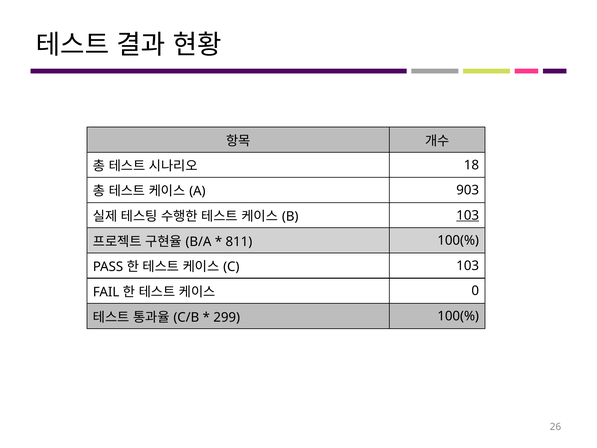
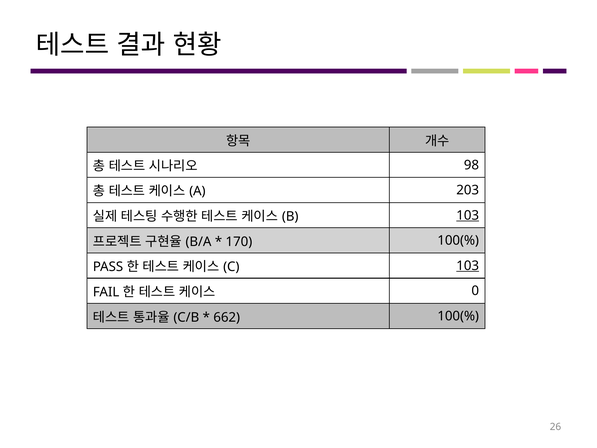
18: 18 -> 98
903: 903 -> 203
811: 811 -> 170
103 at (468, 266) underline: none -> present
299: 299 -> 662
